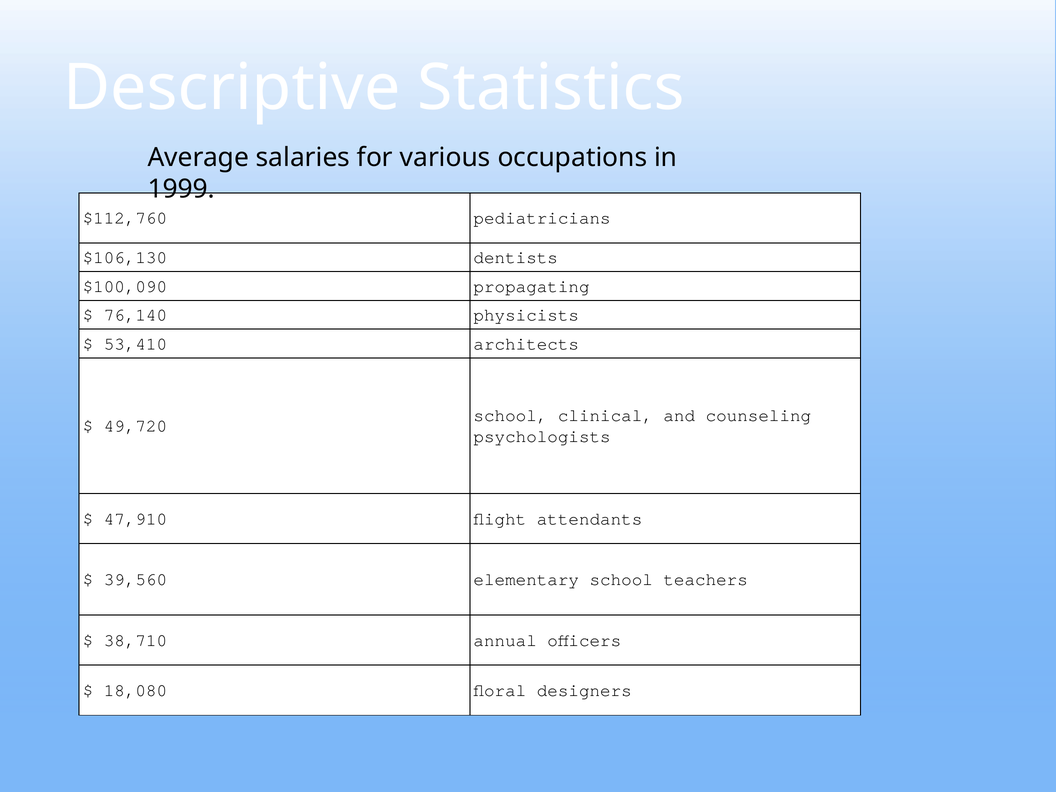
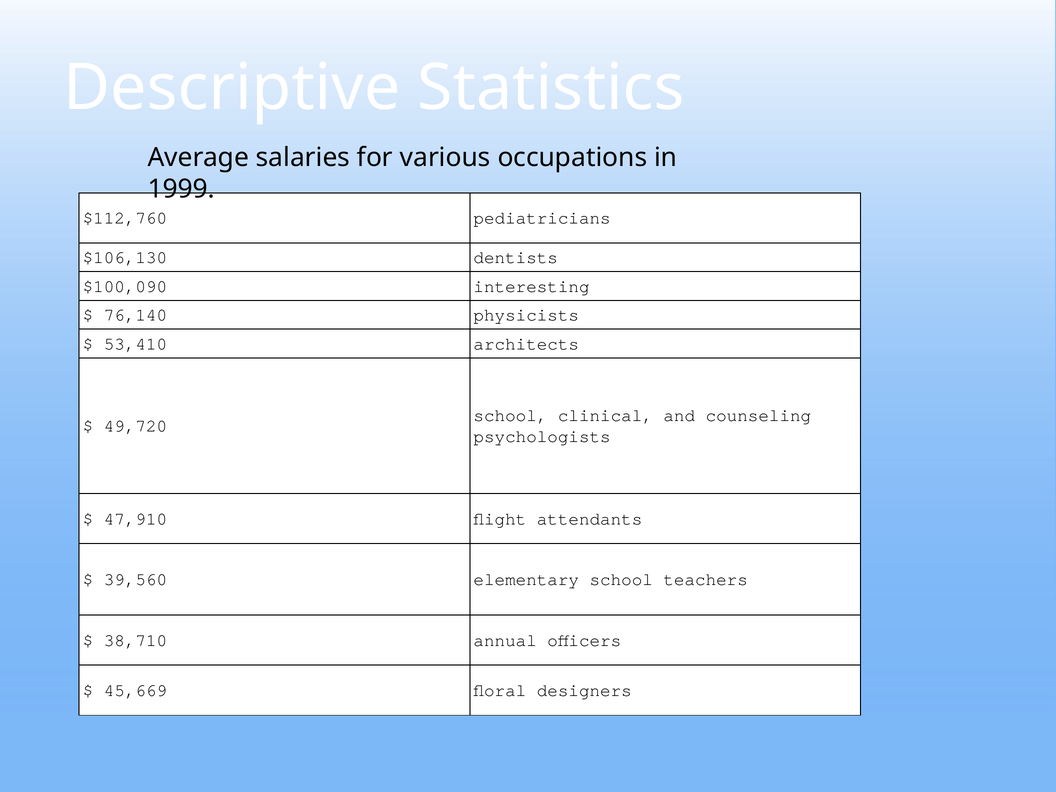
propagating: propagating -> interesting
18,080: 18,080 -> 45,669
